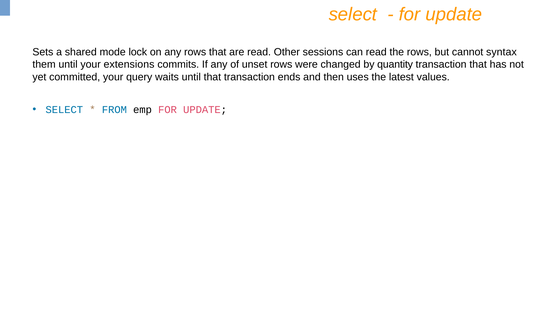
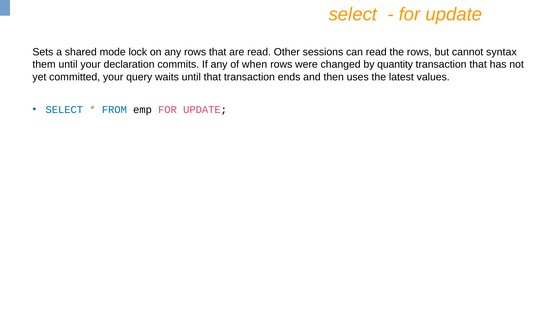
extensions: extensions -> declaration
unset: unset -> when
